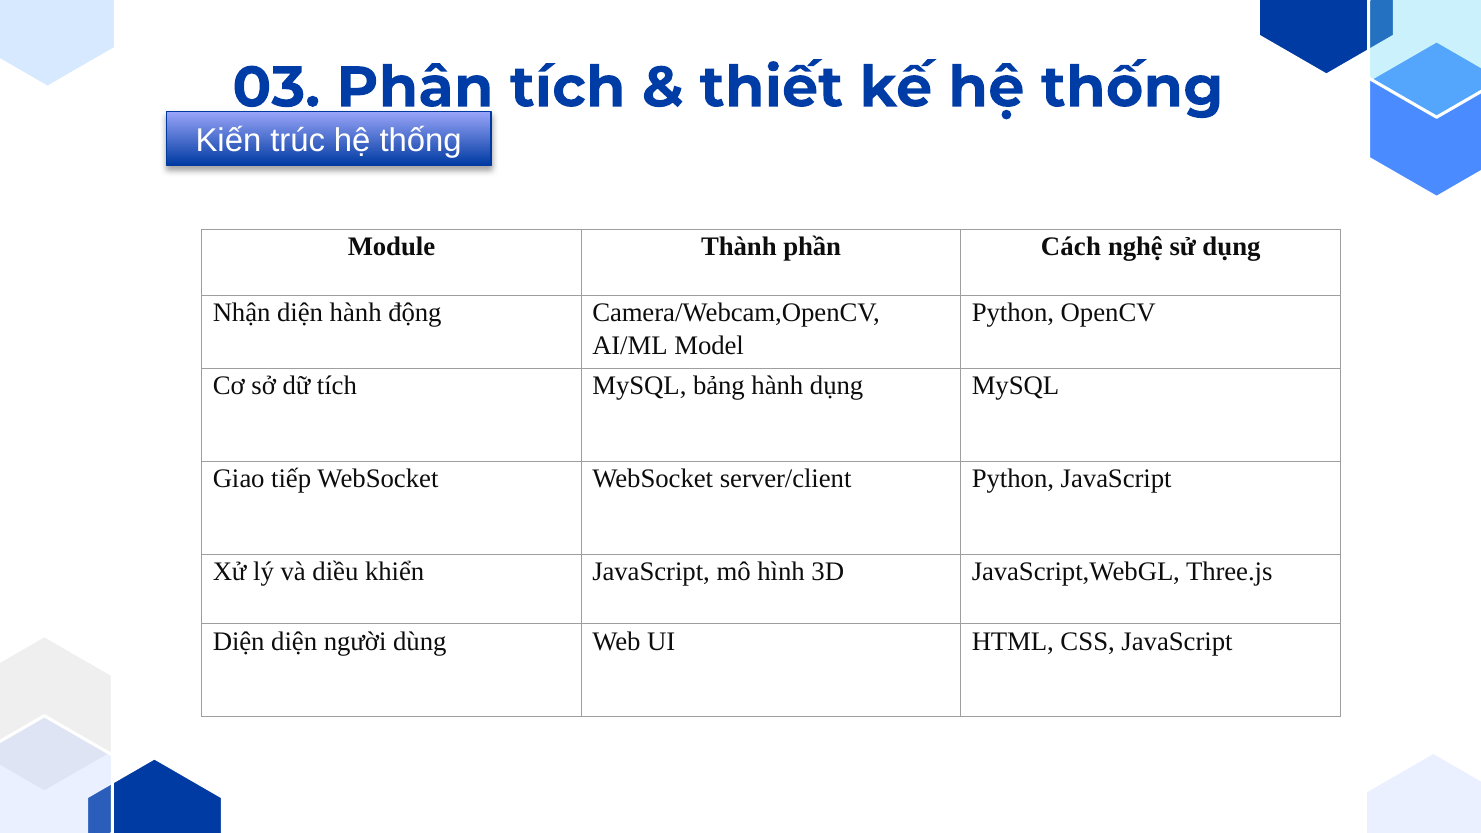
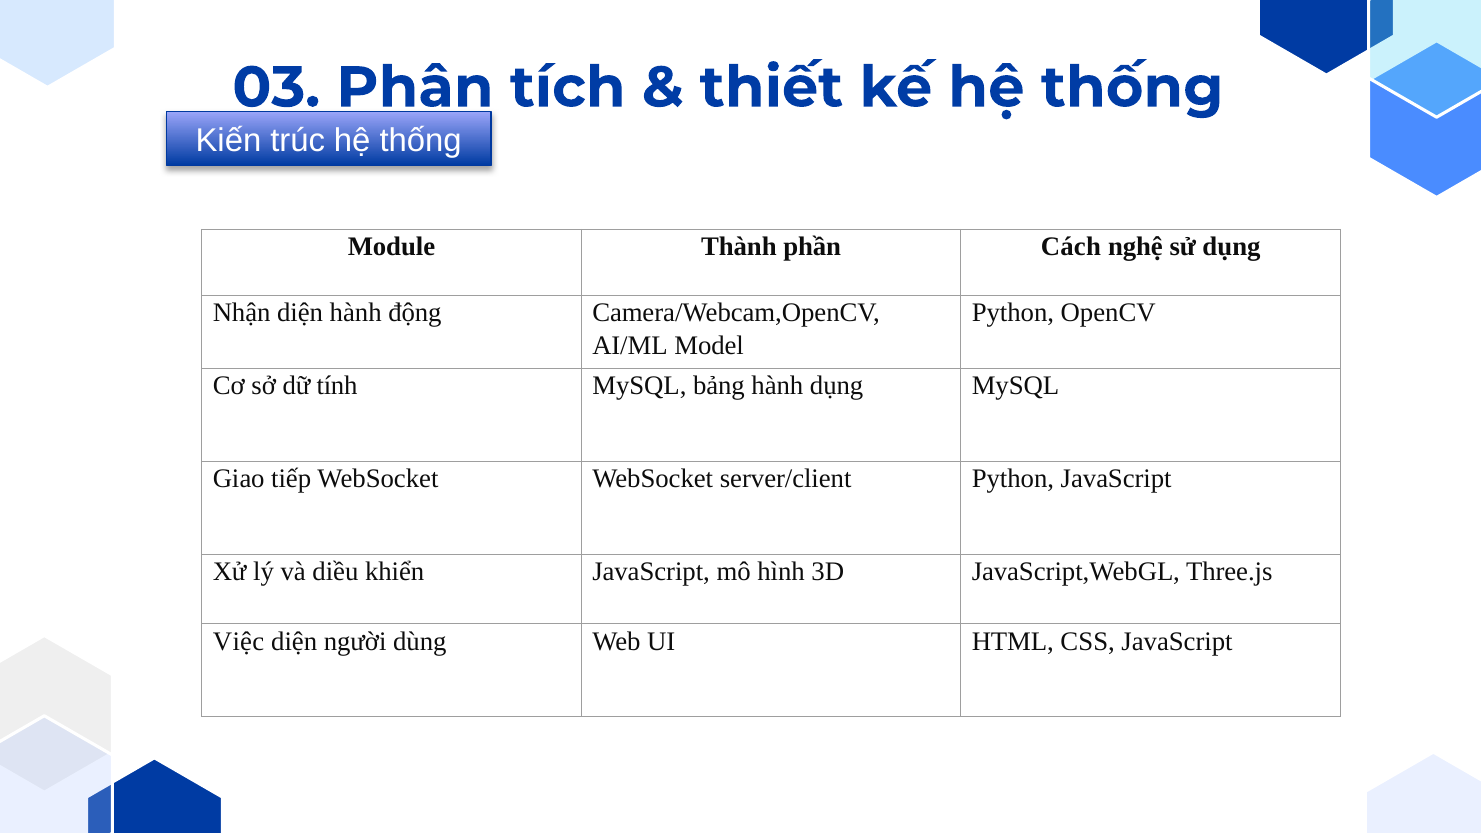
dữ tích: tích -> tính
Diện at (239, 642): Diện -> Việc
